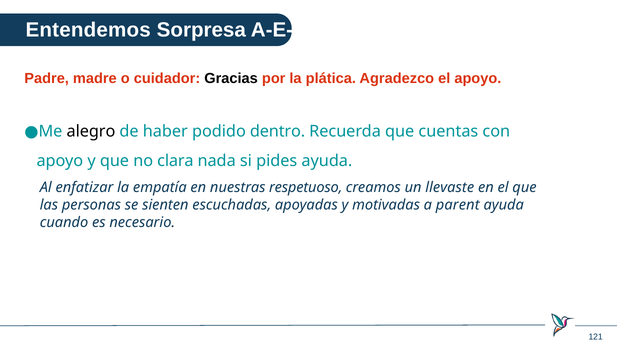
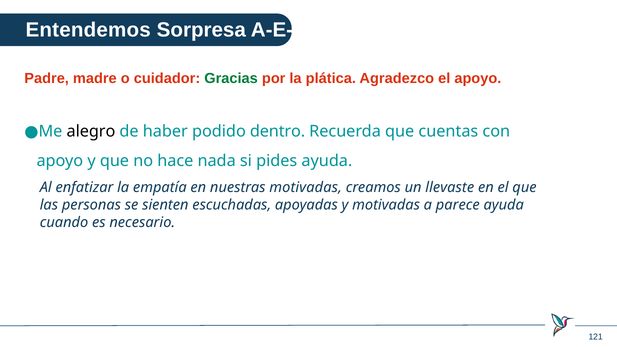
Gracias colour: black -> green
clara: clara -> hace
nuestras respetuoso: respetuoso -> motivadas
parent: parent -> parece
